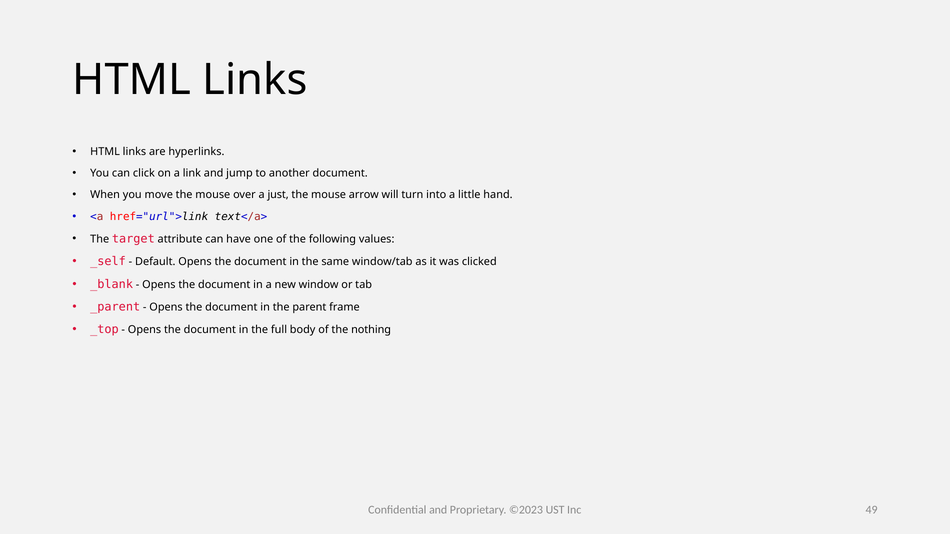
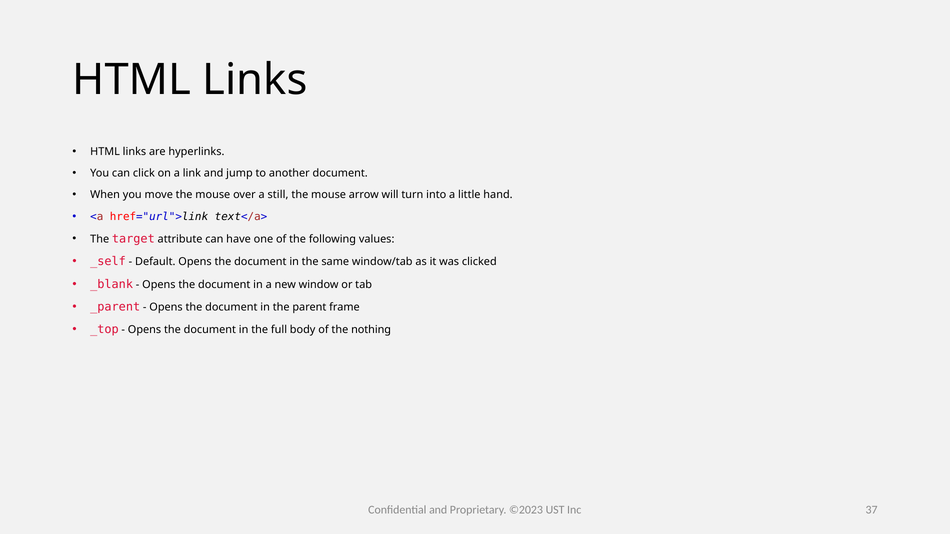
just: just -> still
49: 49 -> 37
